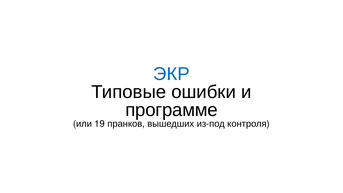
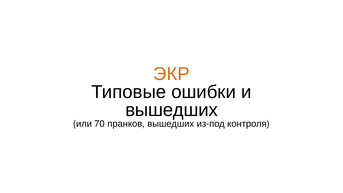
ЭКР colour: blue -> orange
программе at (172, 110): программе -> вышедших
19: 19 -> 70
